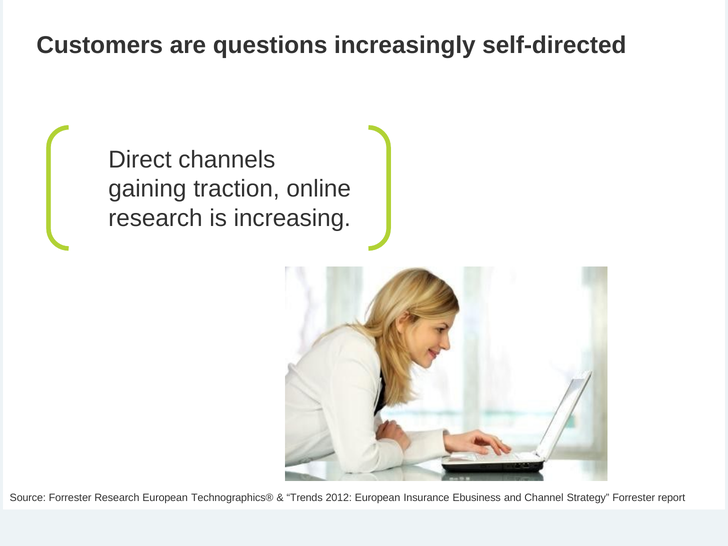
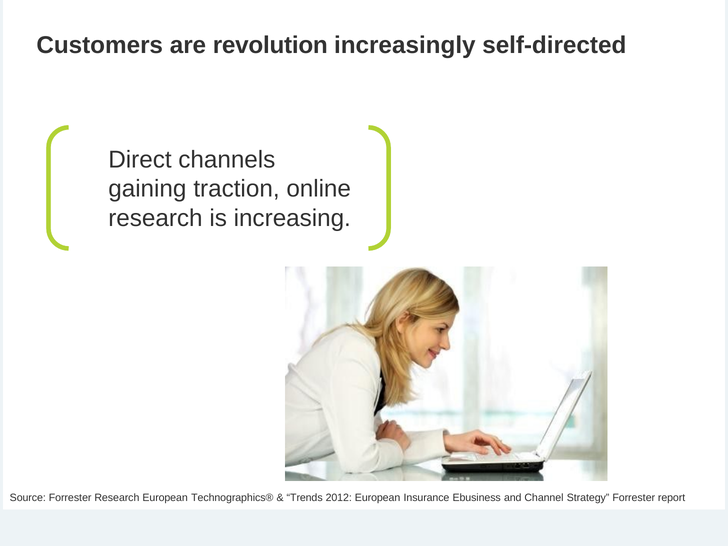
questions: questions -> revolution
